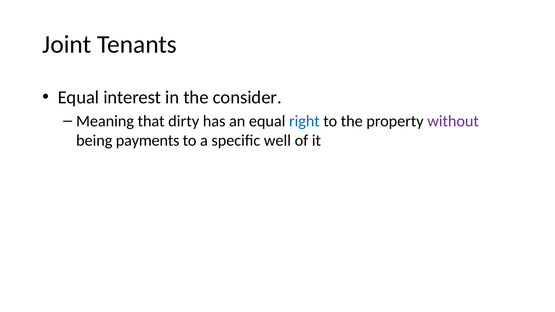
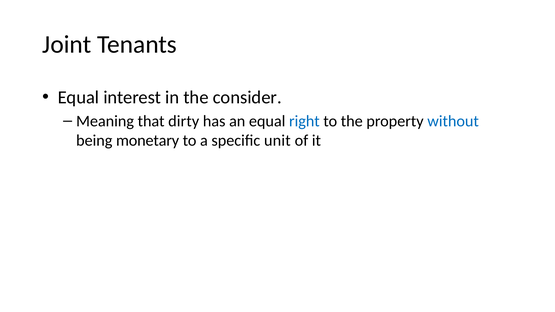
without colour: purple -> blue
payments: payments -> monetary
well: well -> unit
